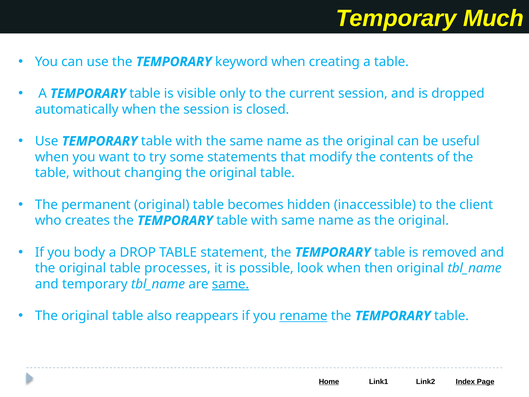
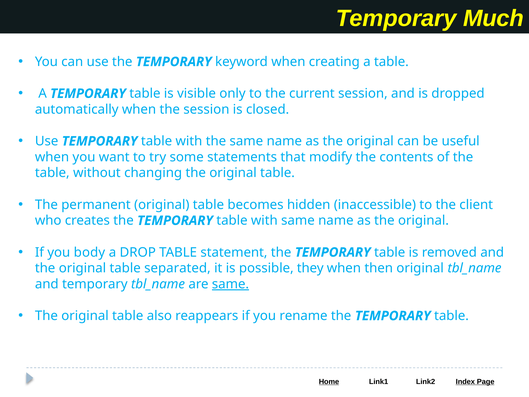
processes: processes -> separated
look: look -> they
rename underline: present -> none
